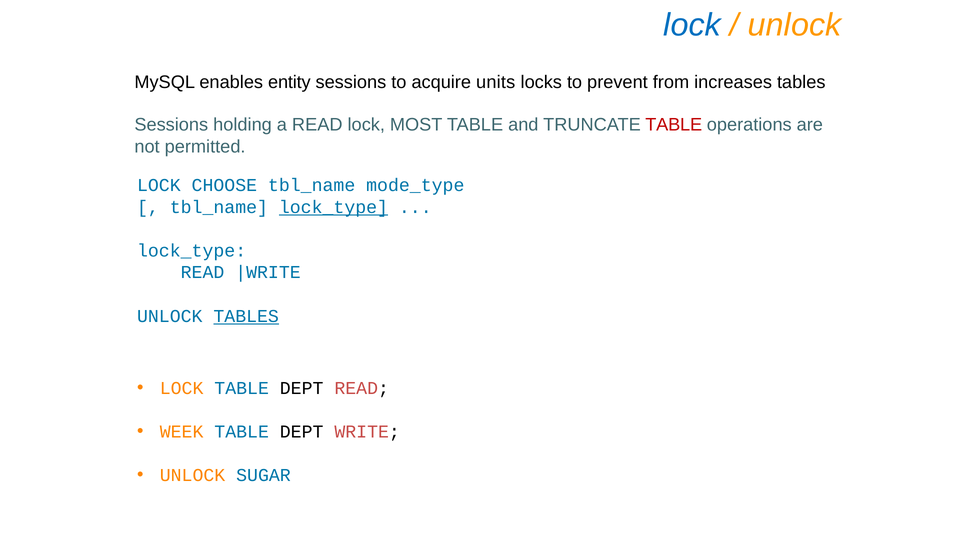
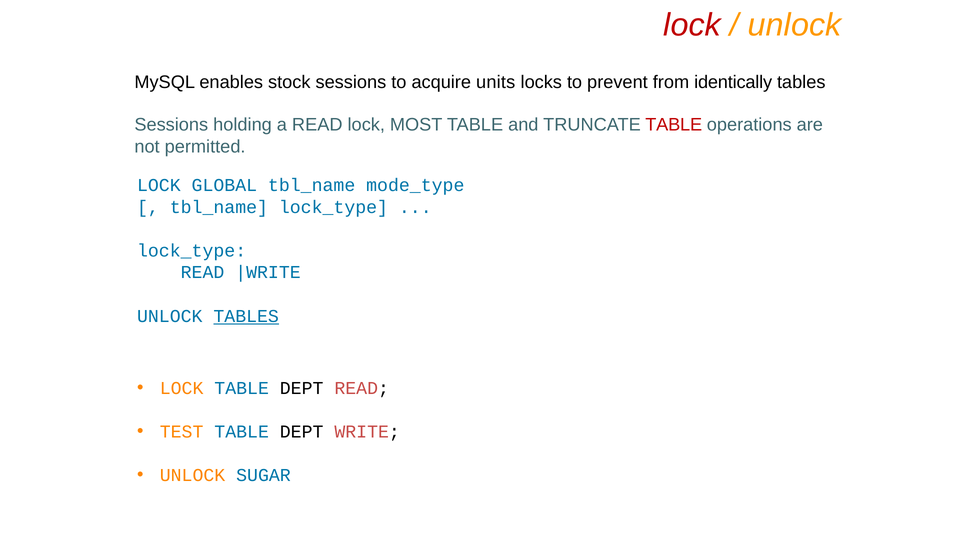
lock at (692, 25) colour: blue -> red
entity: entity -> stock
increases: increases -> identically
CHOOSE: CHOOSE -> GLOBAL
lock_type at (333, 207) underline: present -> none
WEEK: WEEK -> TEST
